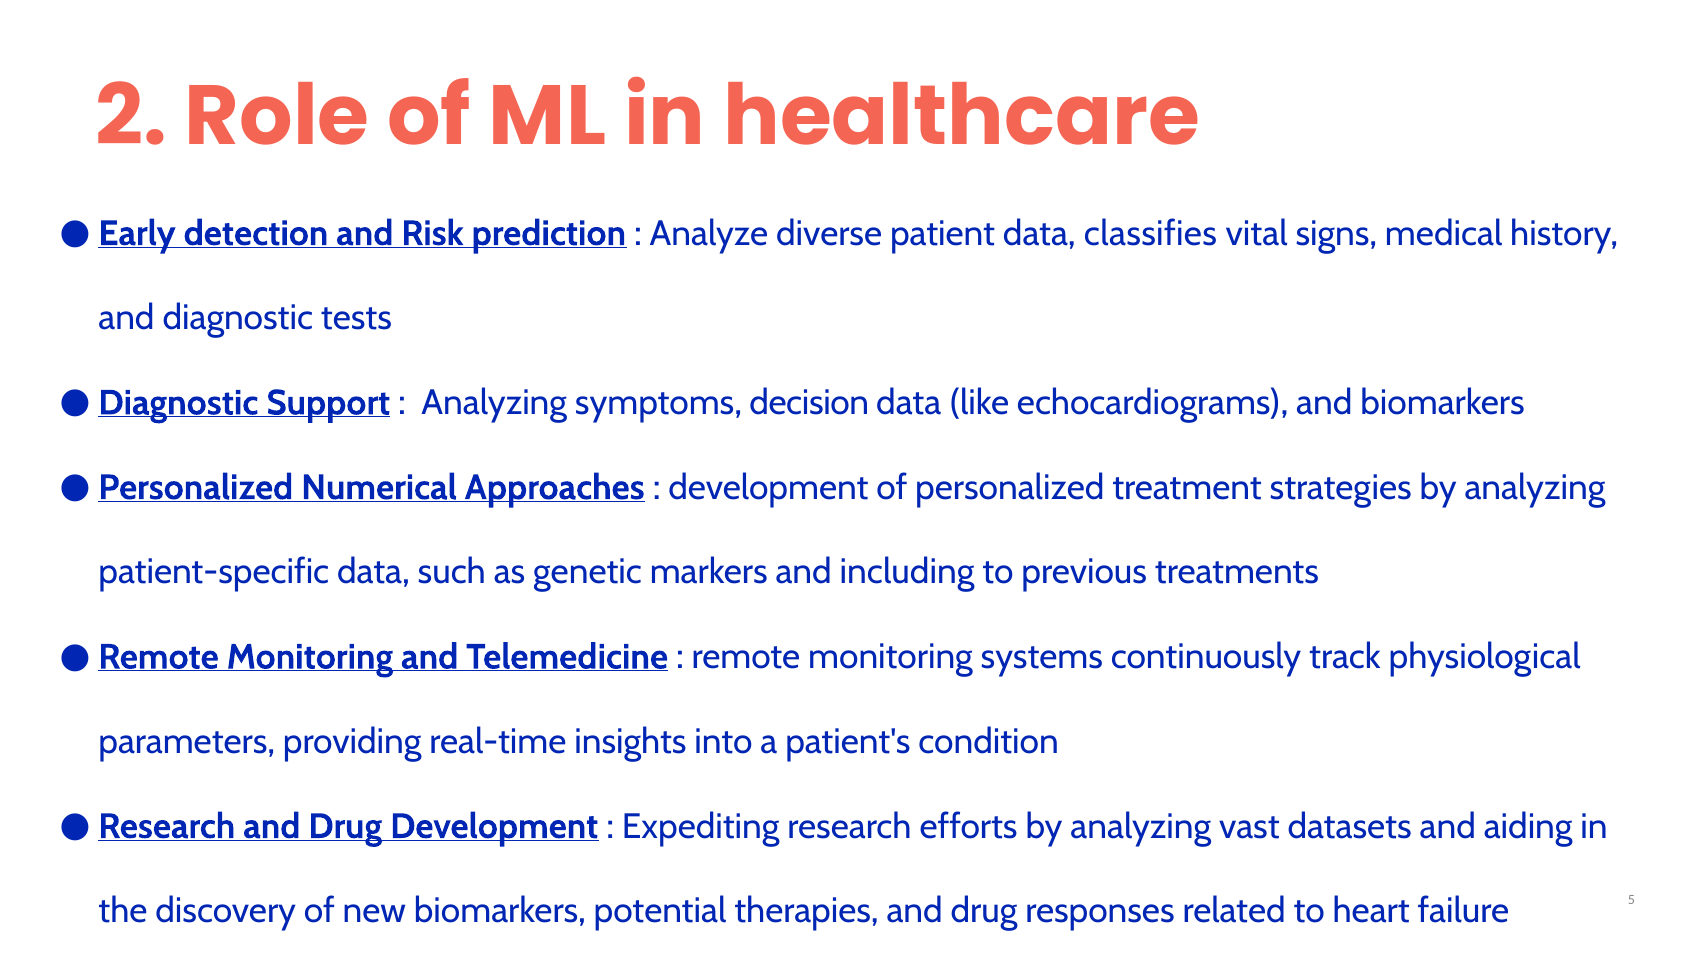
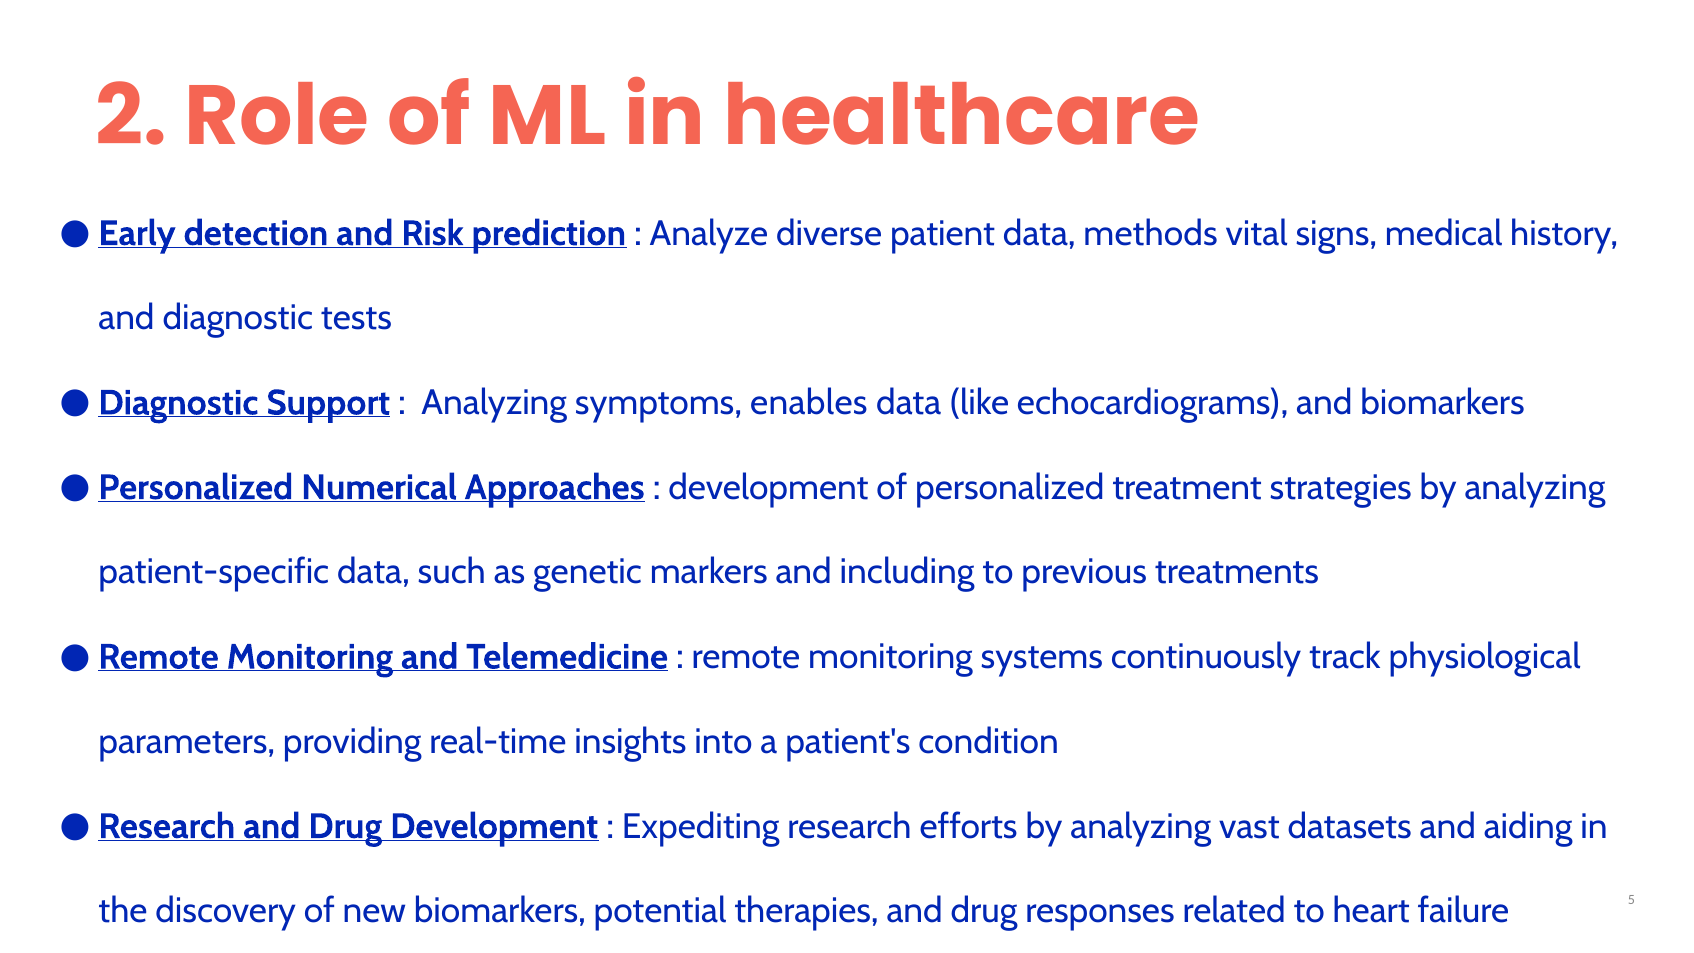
classifies: classifies -> methods
decision: decision -> enables
